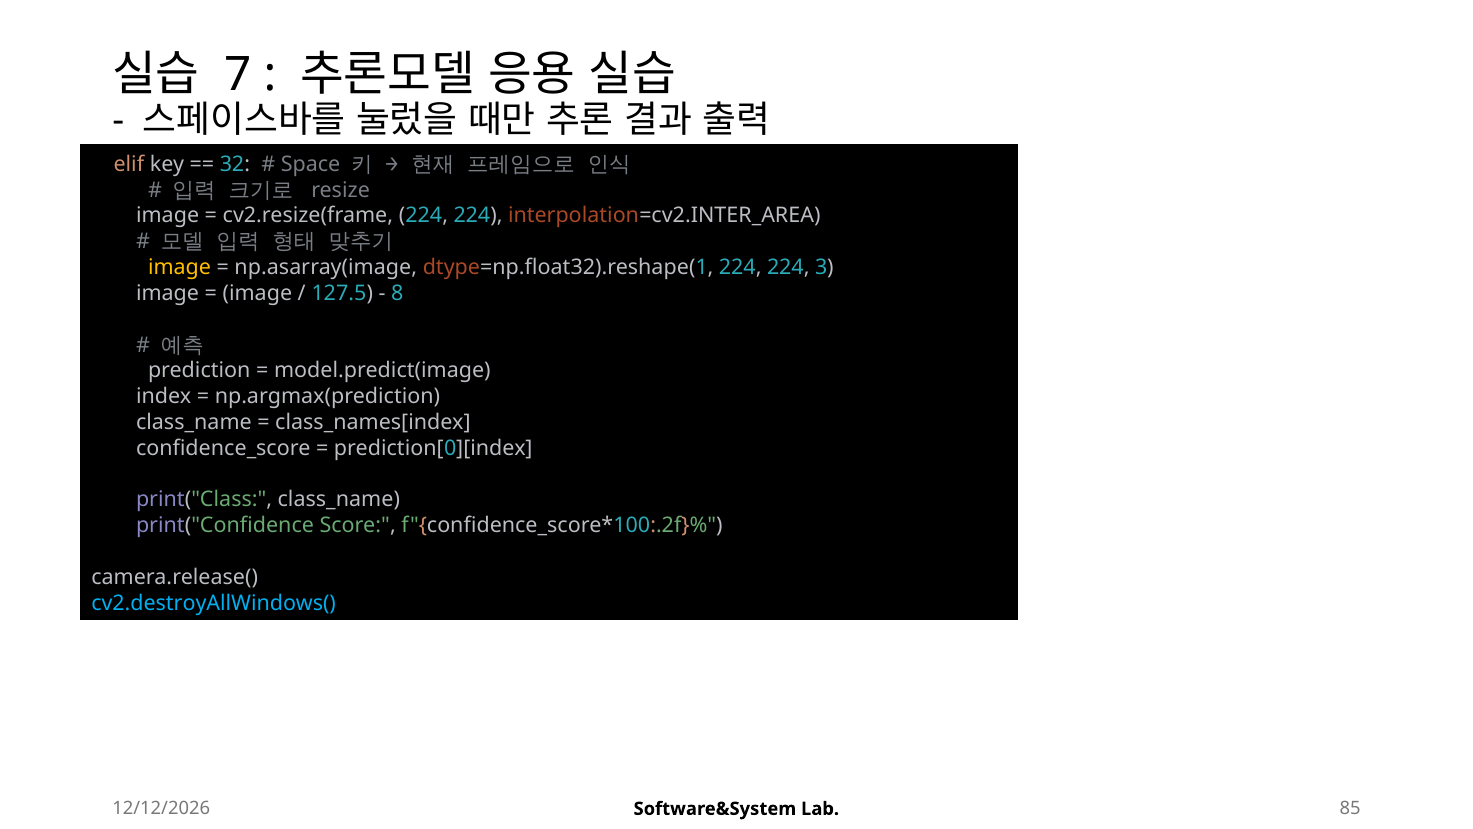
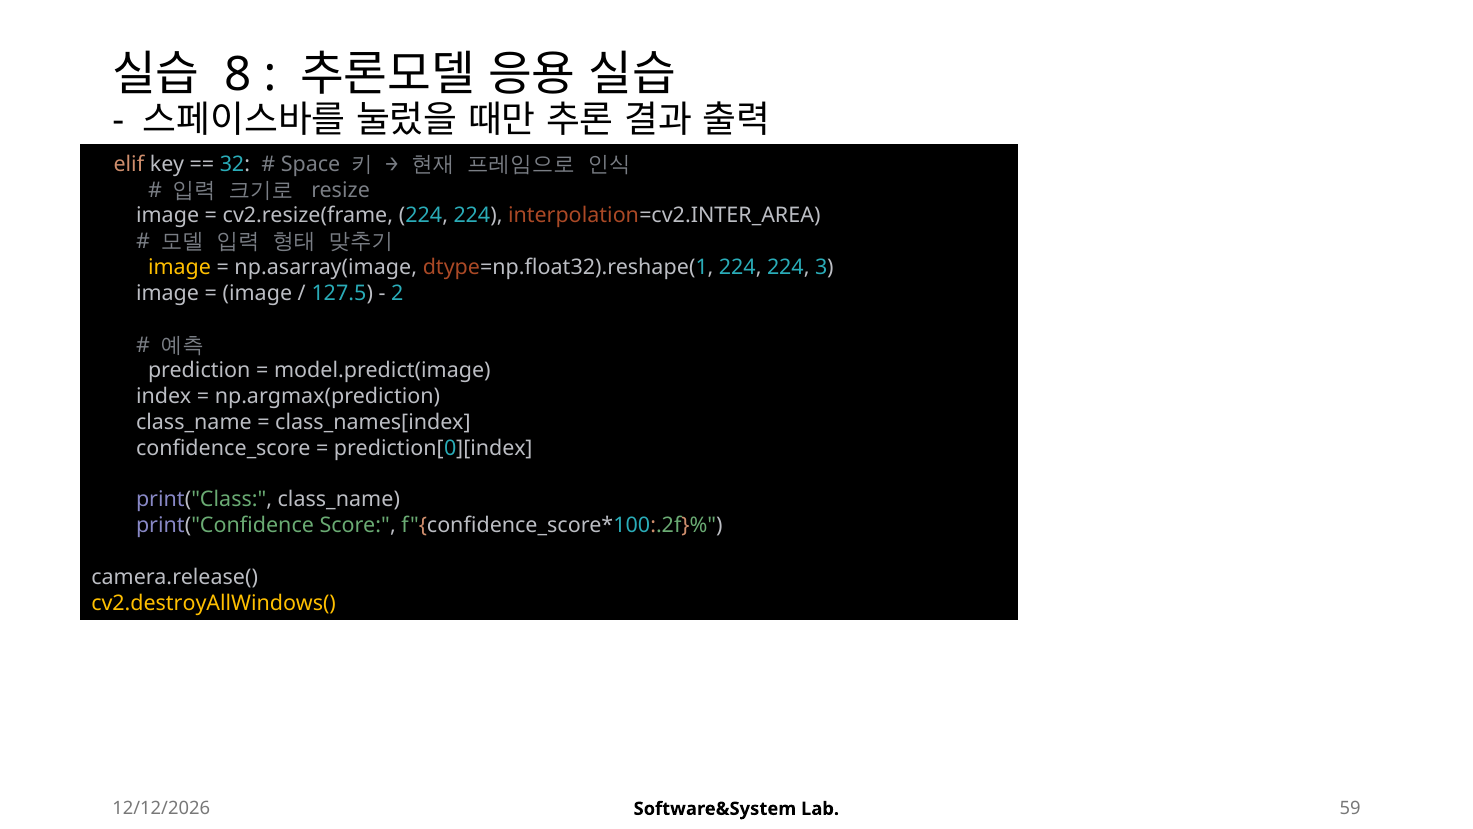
7: 7 -> 8
8: 8 -> 2
cv2.destroyAllWindows( colour: light blue -> yellow
85: 85 -> 59
